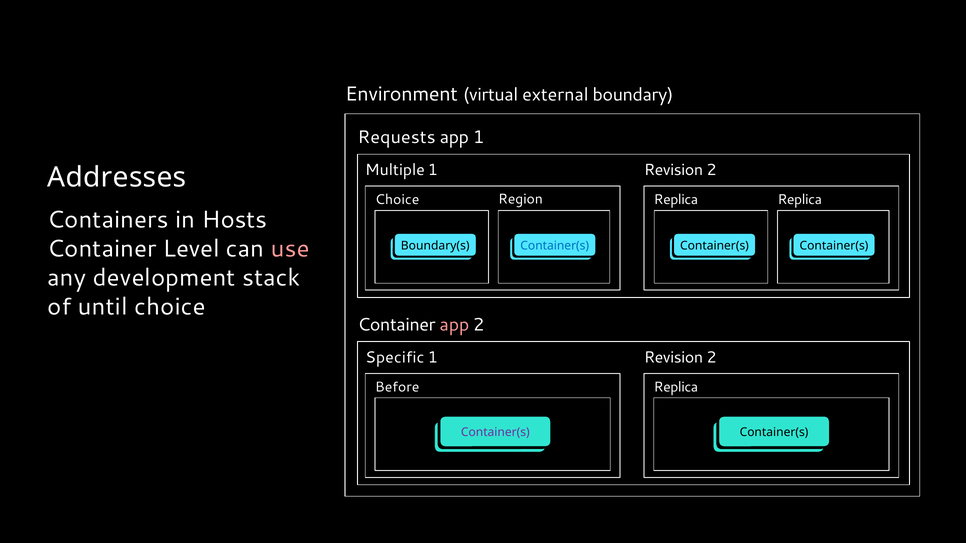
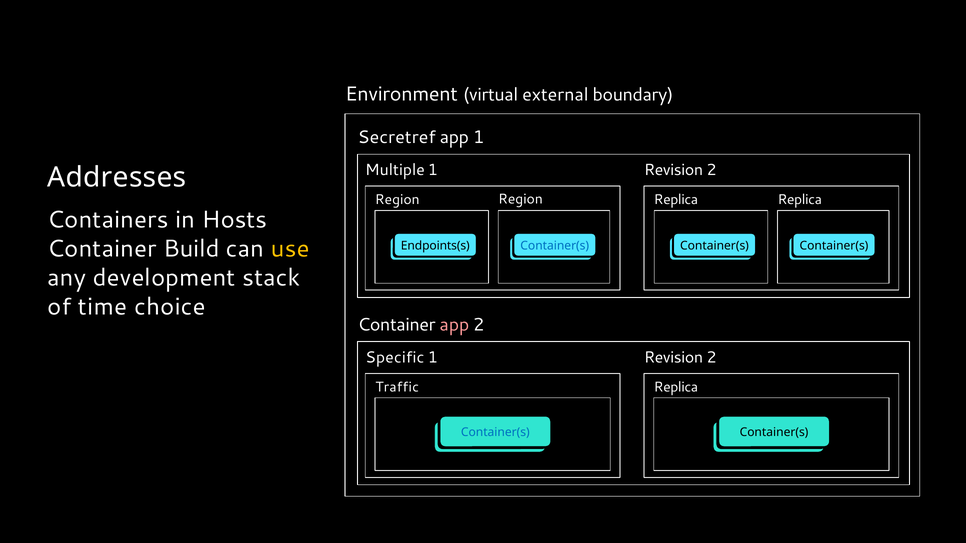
Requests: Requests -> Secretref
Choice at (397, 200): Choice -> Region
Level: Level -> Build
use colour: pink -> yellow
Boundary(s: Boundary(s -> Endpoints(s
until: until -> time
Before: Before -> Traffic
Container(s at (495, 433) colour: purple -> blue
